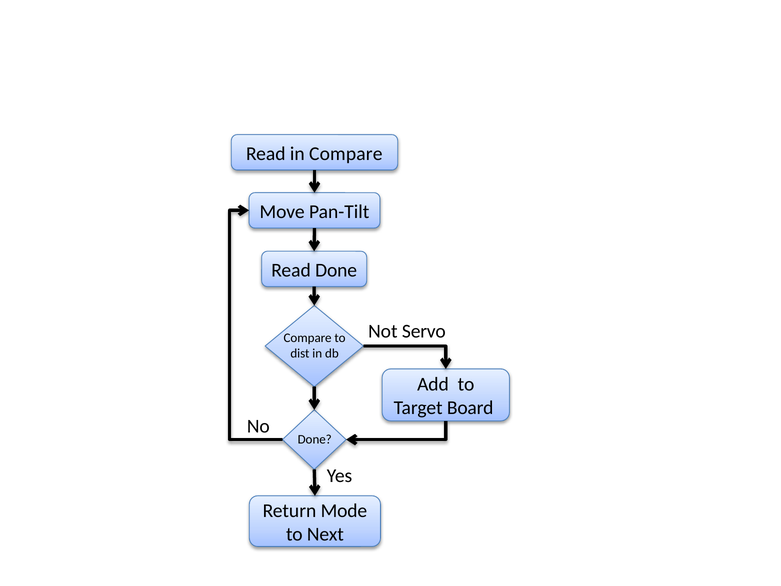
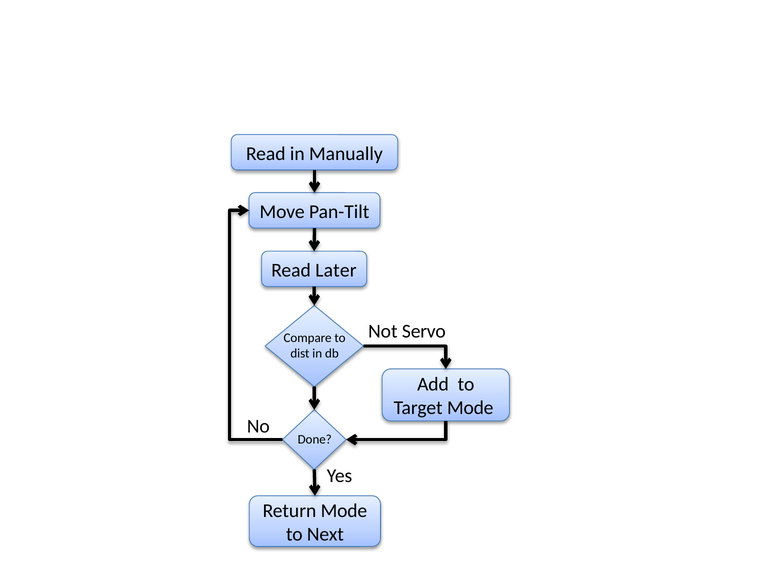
in Compare: Compare -> Manually
Done at (336, 270): Done -> Later
Board at (470, 408): Board -> Mode
